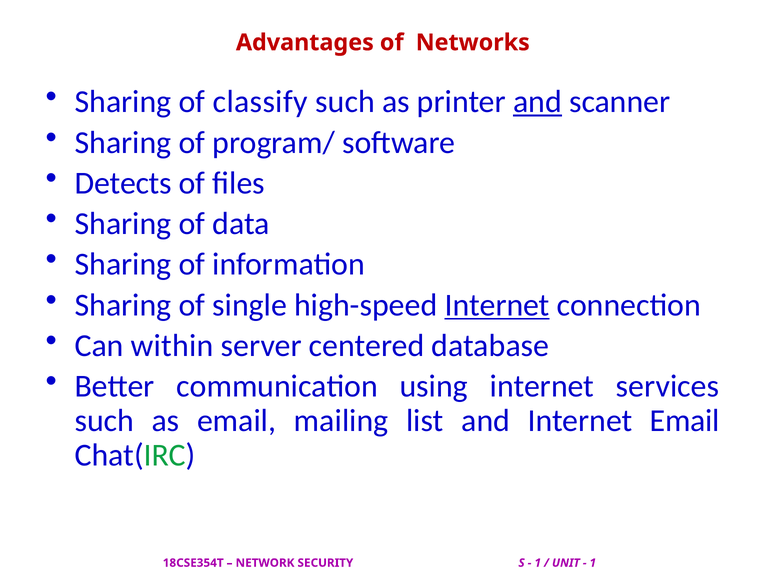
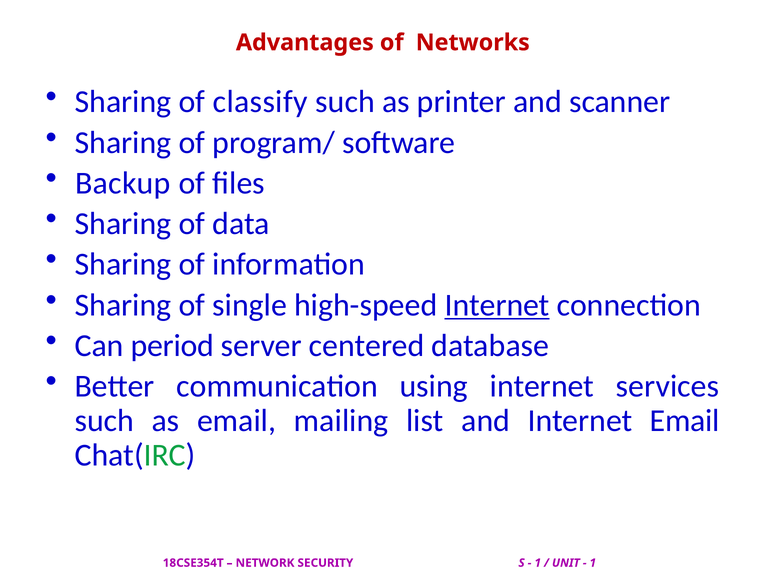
and at (537, 102) underline: present -> none
Detects: Detects -> Backup
within: within -> period
